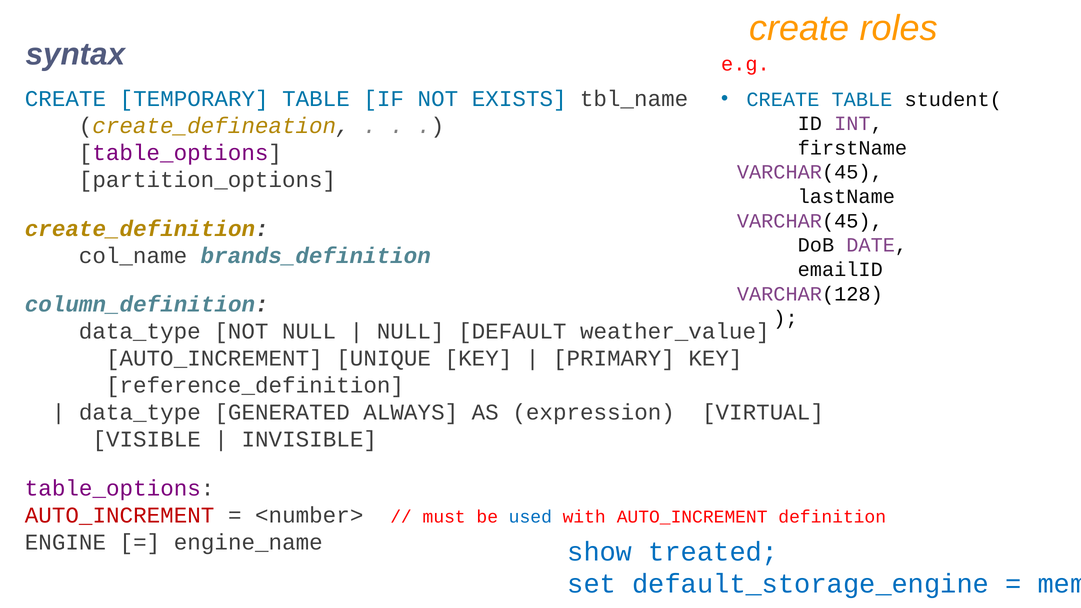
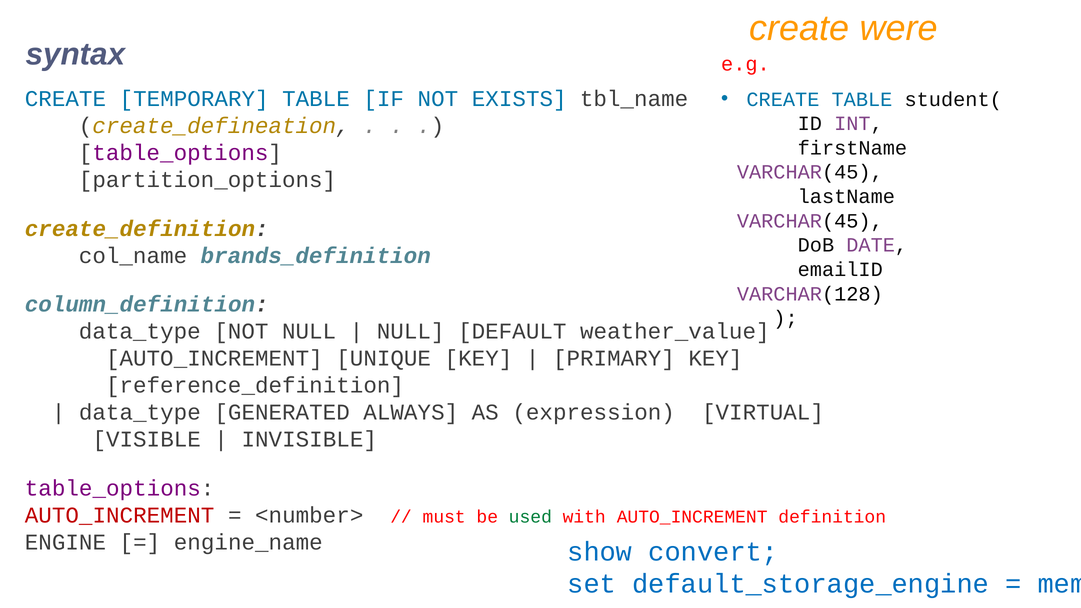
roles: roles -> were
used colour: blue -> green
treated: treated -> convert
